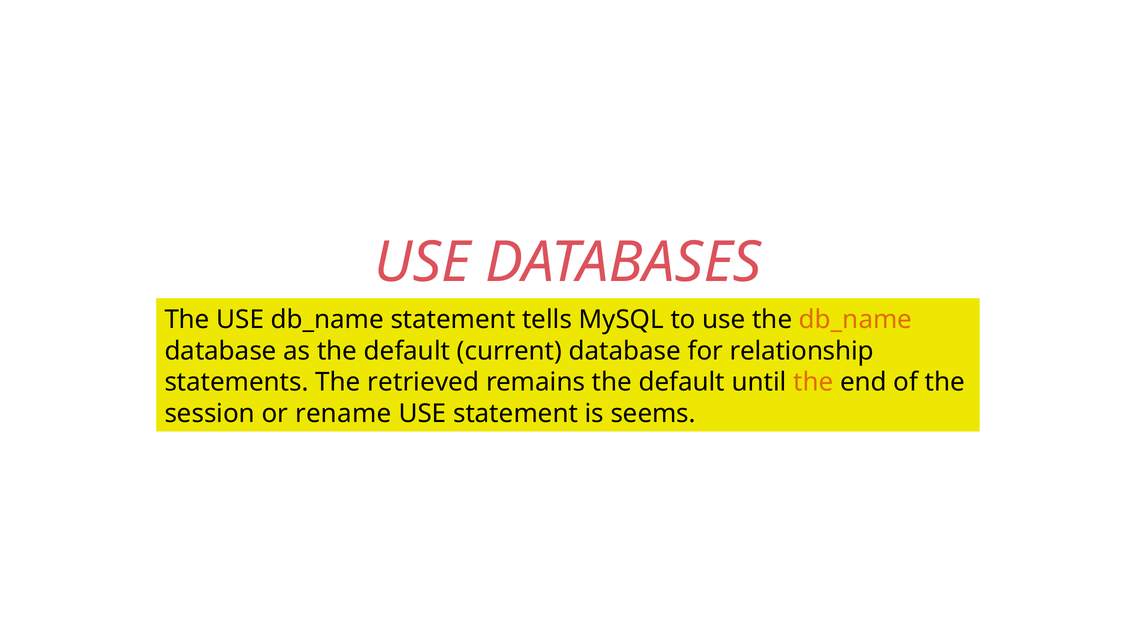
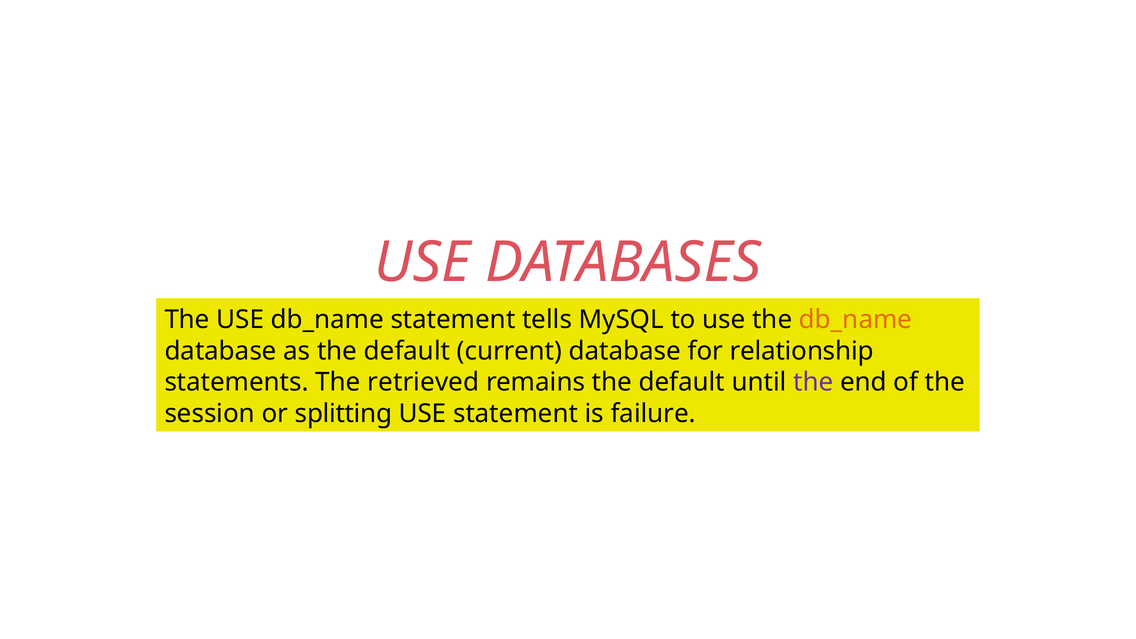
the at (813, 382) colour: orange -> purple
rename: rename -> splitting
seems: seems -> failure
